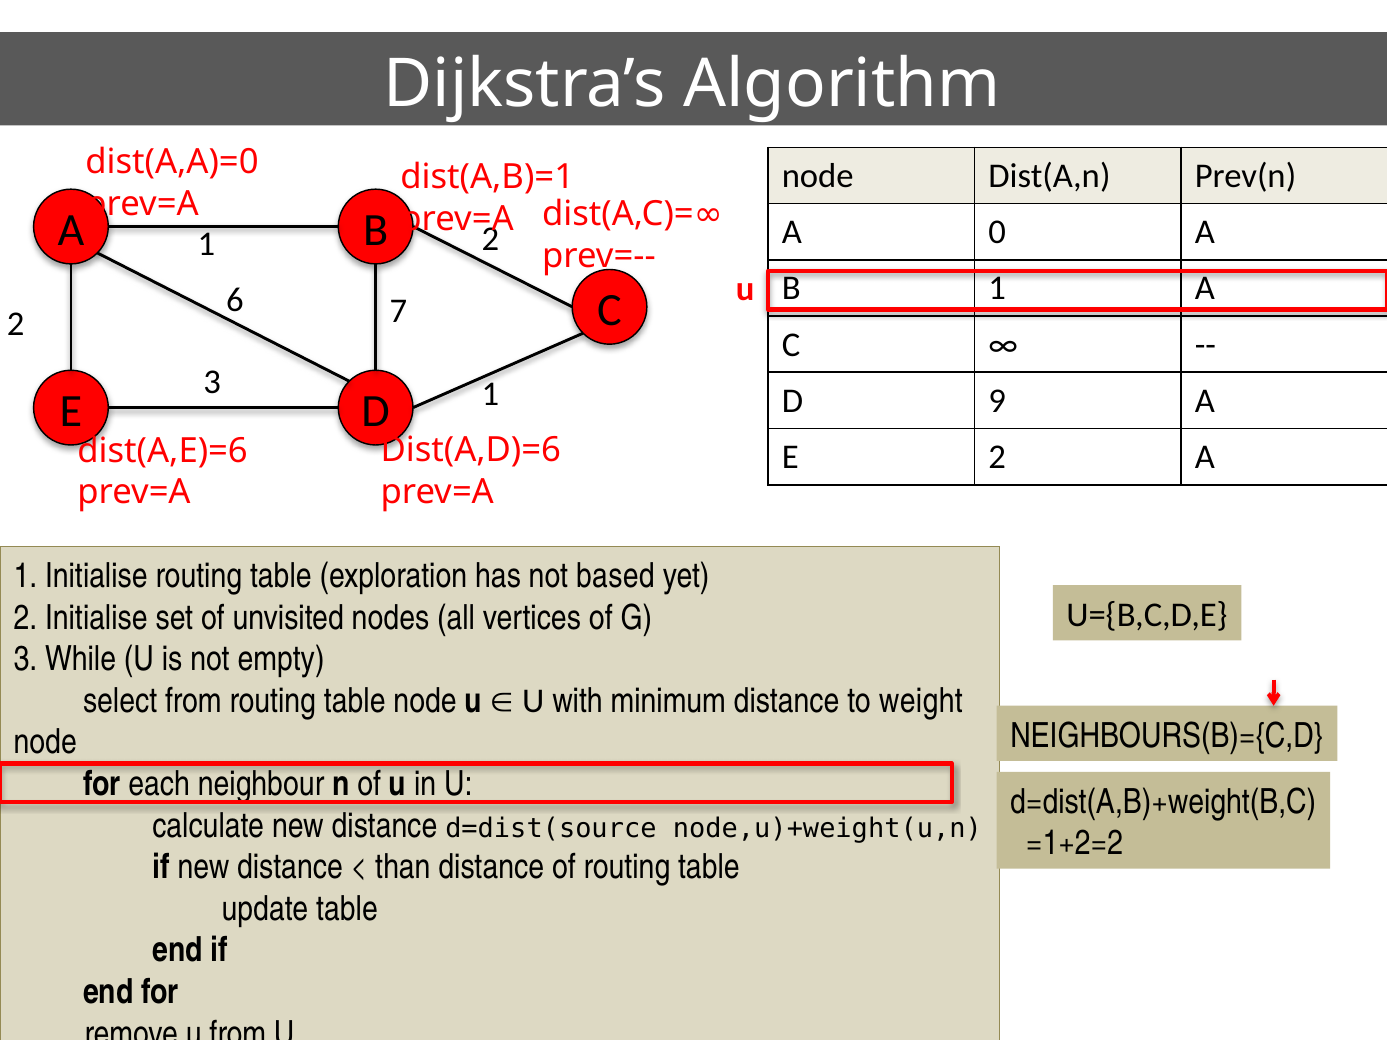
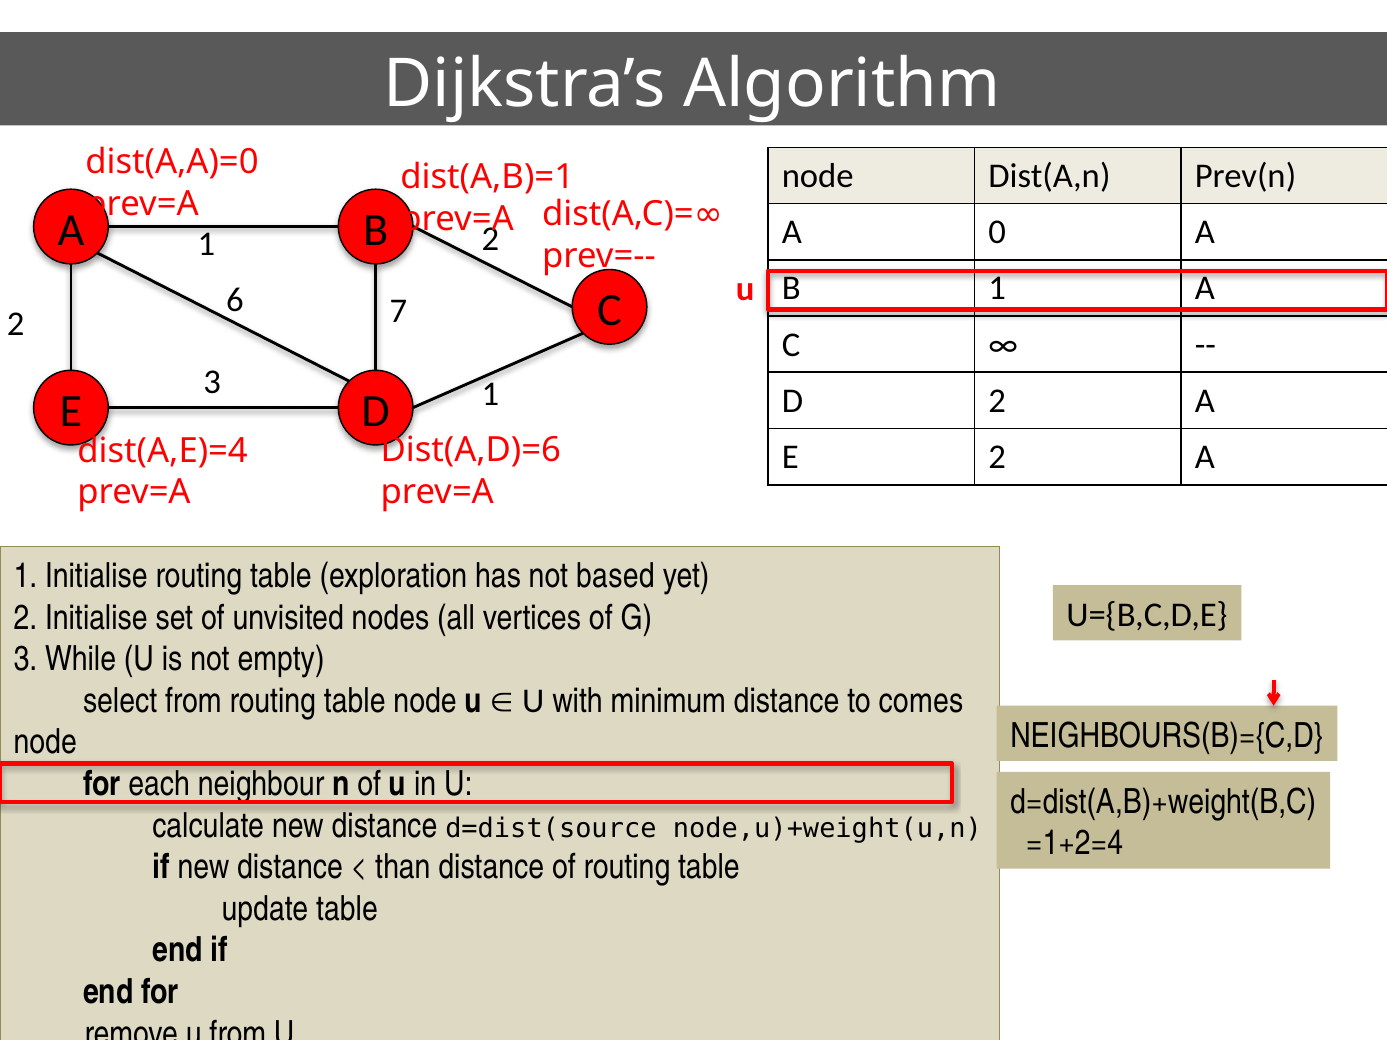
D 9: 9 -> 2
dist(A,E)=6: dist(A,E)=6 -> dist(A,E)=4
weight: weight -> comes
=1+2=2: =1+2=2 -> =1+2=4
